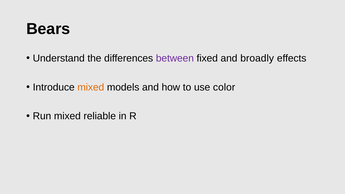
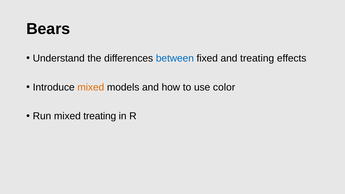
between colour: purple -> blue
and broadly: broadly -> treating
mixed reliable: reliable -> treating
